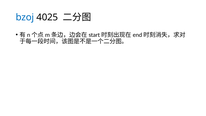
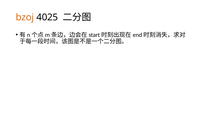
bzoj colour: blue -> orange
